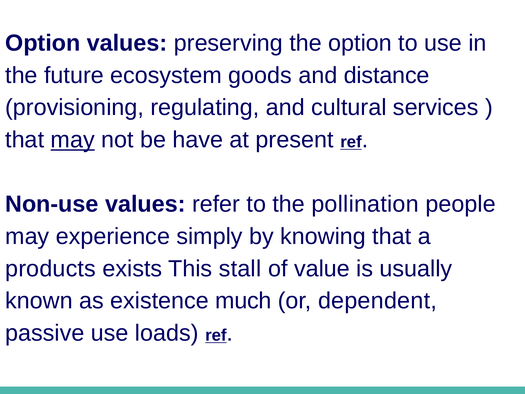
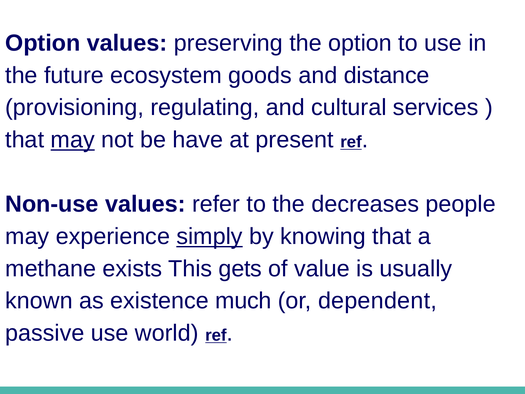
pollination: pollination -> decreases
simply underline: none -> present
products: products -> methane
stall: stall -> gets
loads: loads -> world
